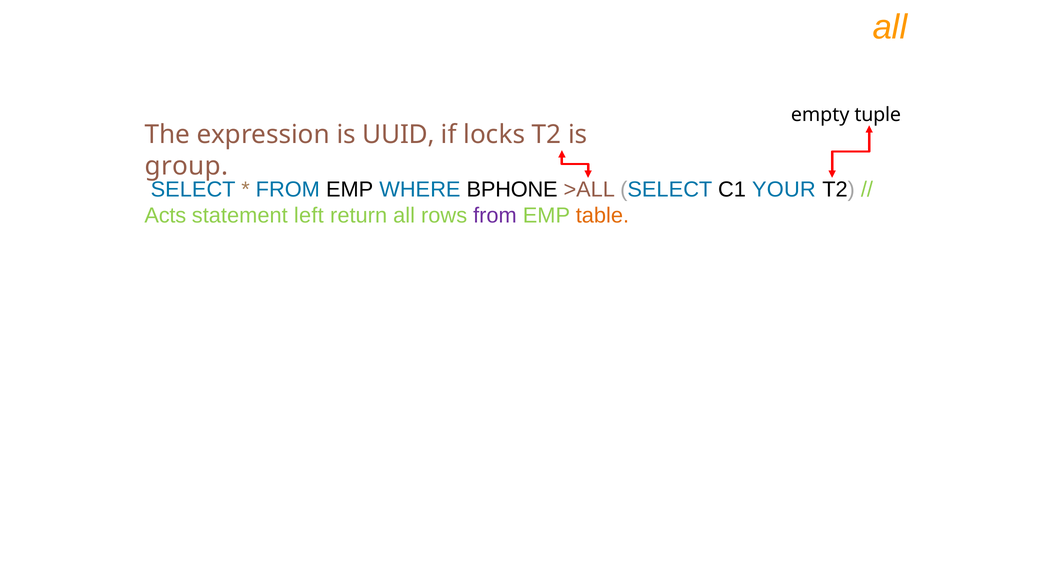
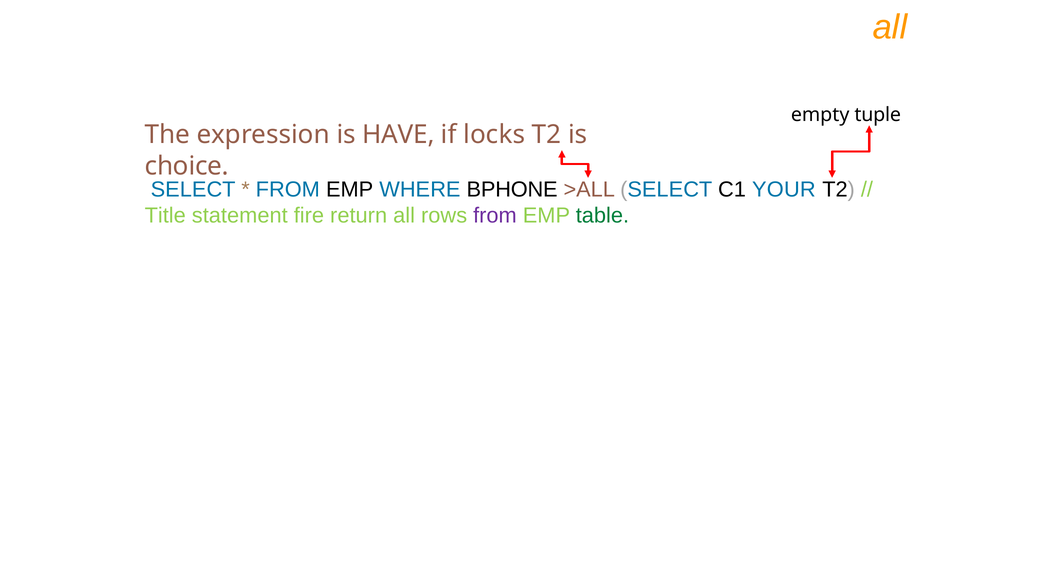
UUID: UUID -> HAVE
group: group -> choice
Acts: Acts -> Title
left: left -> fire
table colour: orange -> green
